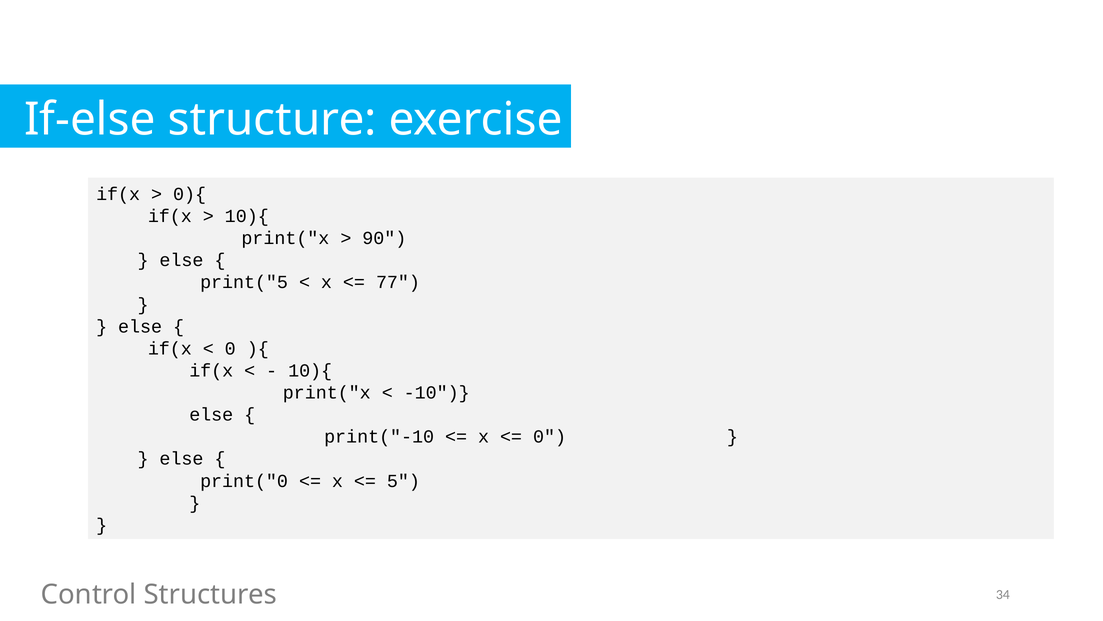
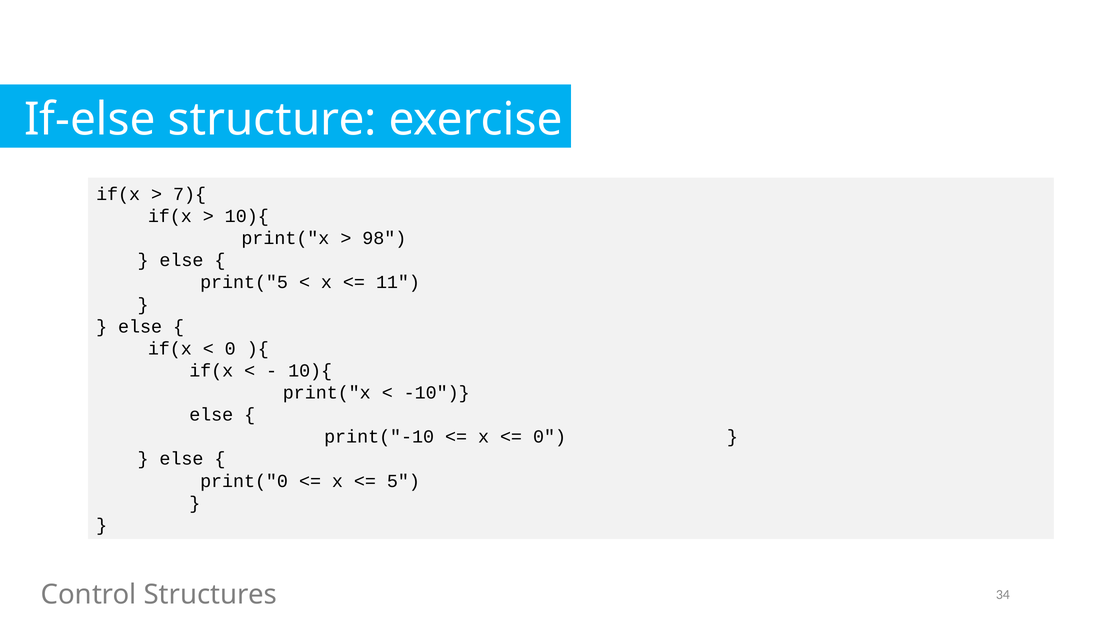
0){: 0){ -> 7){
90: 90 -> 98
77: 77 -> 11
